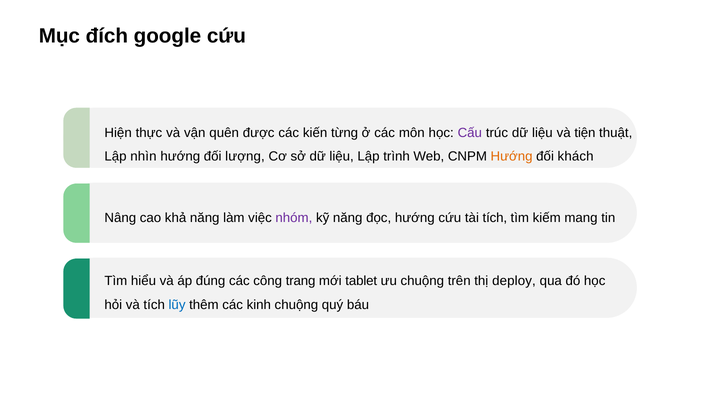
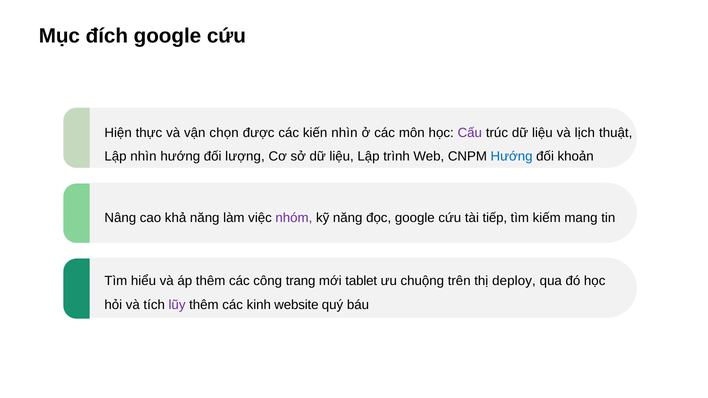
quên: quên -> chọn
kiến từng: từng -> nhìn
tiện: tiện -> lịch
Hướng at (512, 157) colour: orange -> blue
khách: khách -> khoản
đọc hướng: hướng -> google
tài tích: tích -> tiếp
áp đúng: đúng -> thêm
lũy colour: blue -> purple
kinh chuộng: chuộng -> website
